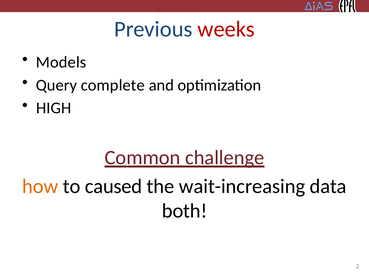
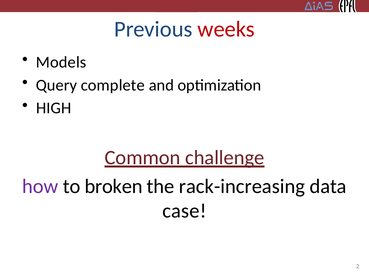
how colour: orange -> purple
caused: caused -> broken
wait-increasing: wait-increasing -> rack-increasing
both: both -> case
